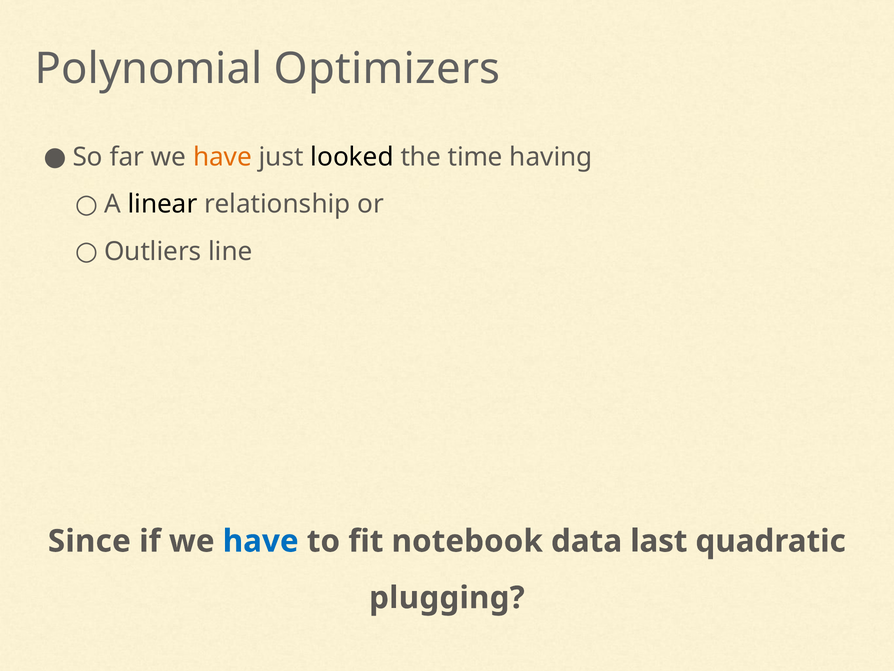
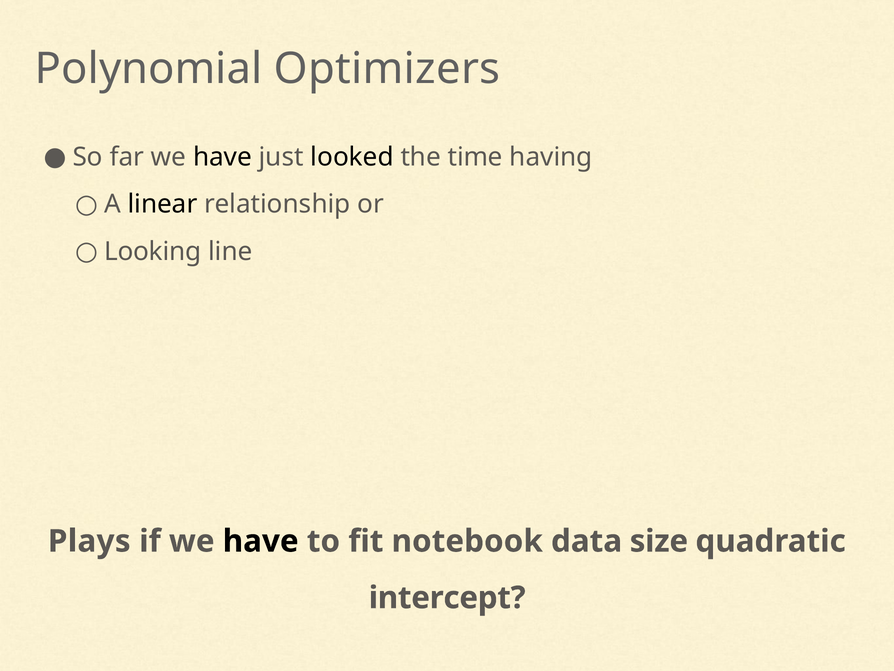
have at (222, 157) colour: orange -> black
Outliers: Outliers -> Looking
Since: Since -> Plays
have at (261, 541) colour: blue -> black
last: last -> size
plugging: plugging -> intercept
